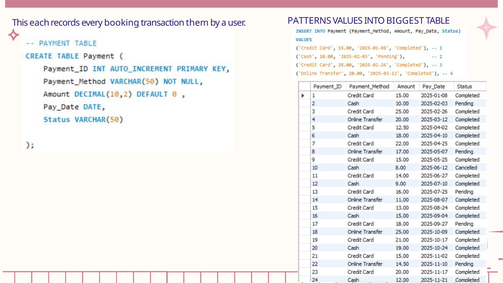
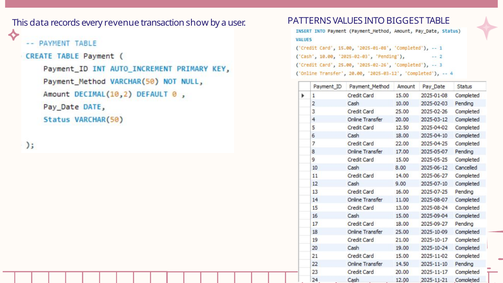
each: each -> data
booking: booking -> revenue
them: them -> show
